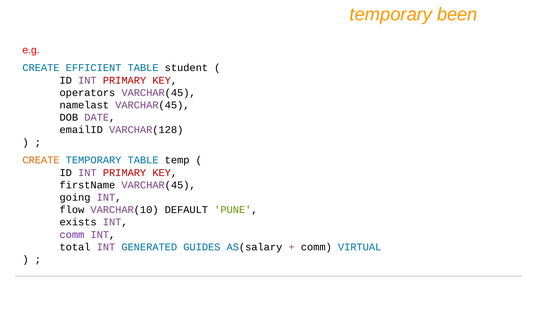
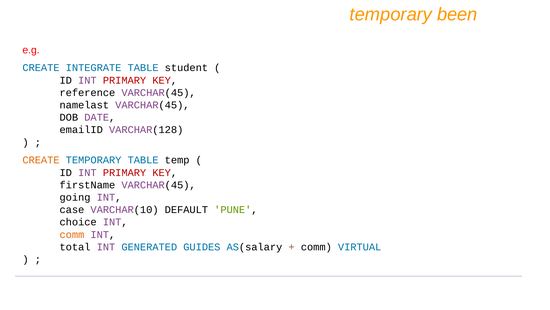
EFFICIENT: EFFICIENT -> INTEGRATE
operators: operators -> reference
flow: flow -> case
exists: exists -> choice
comm at (72, 234) colour: purple -> orange
